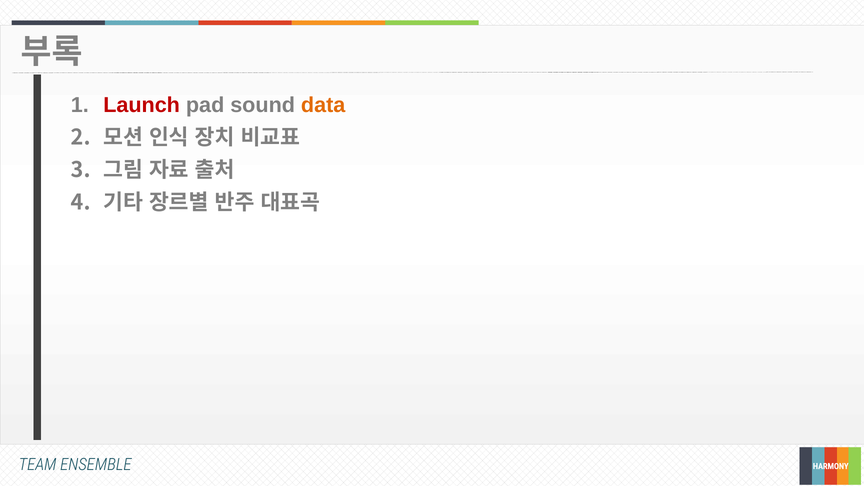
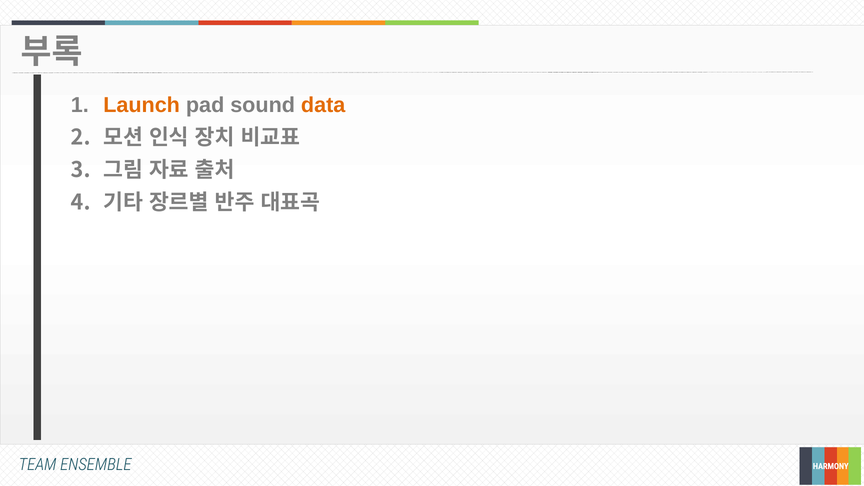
Launch colour: red -> orange
